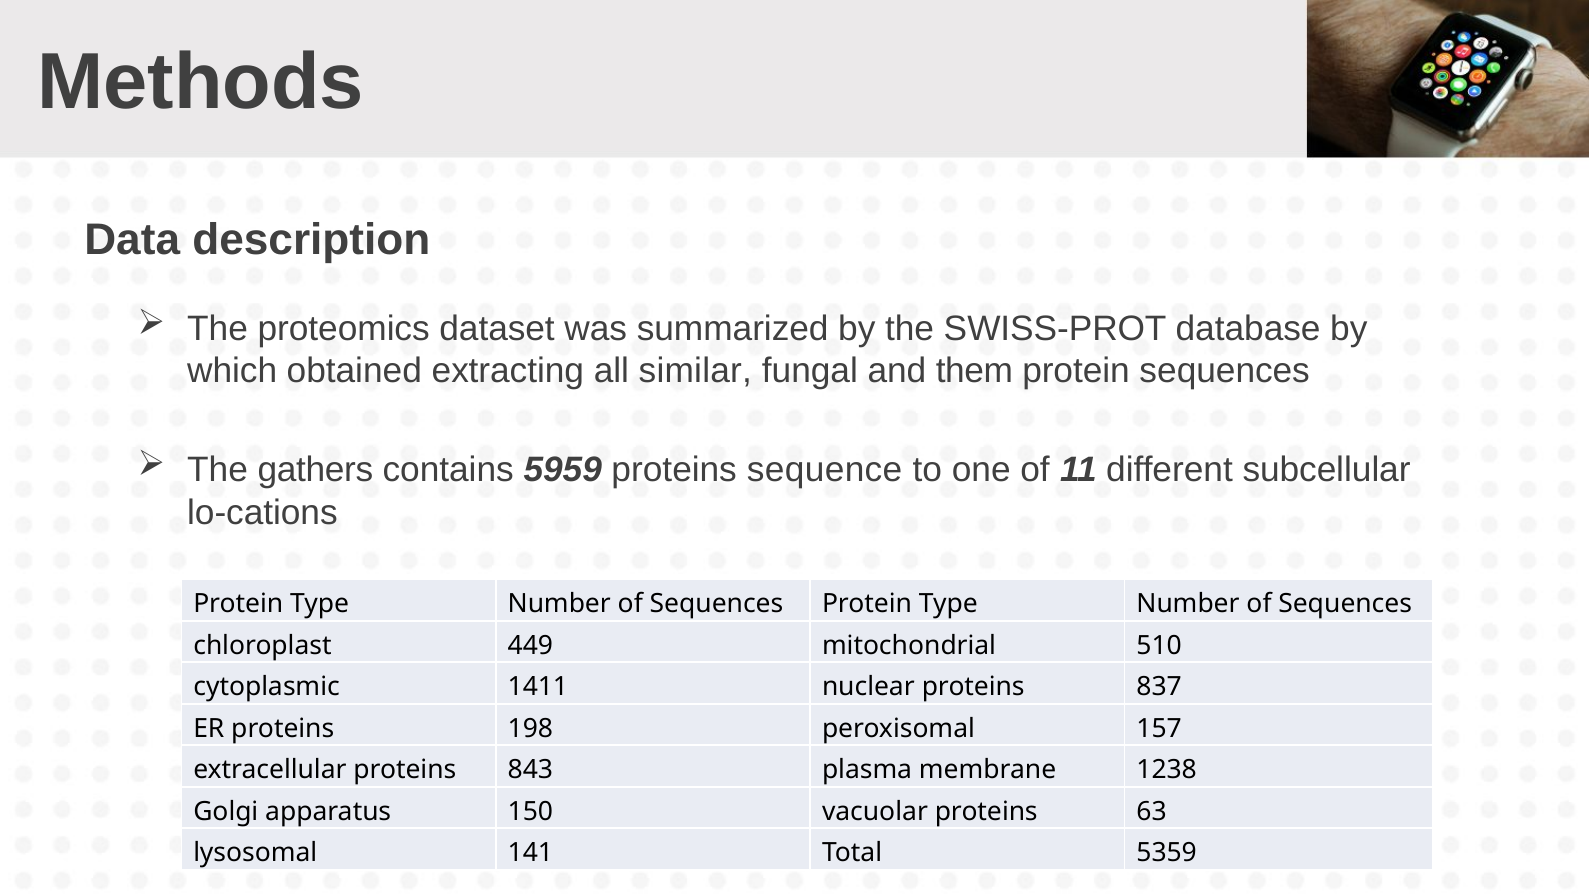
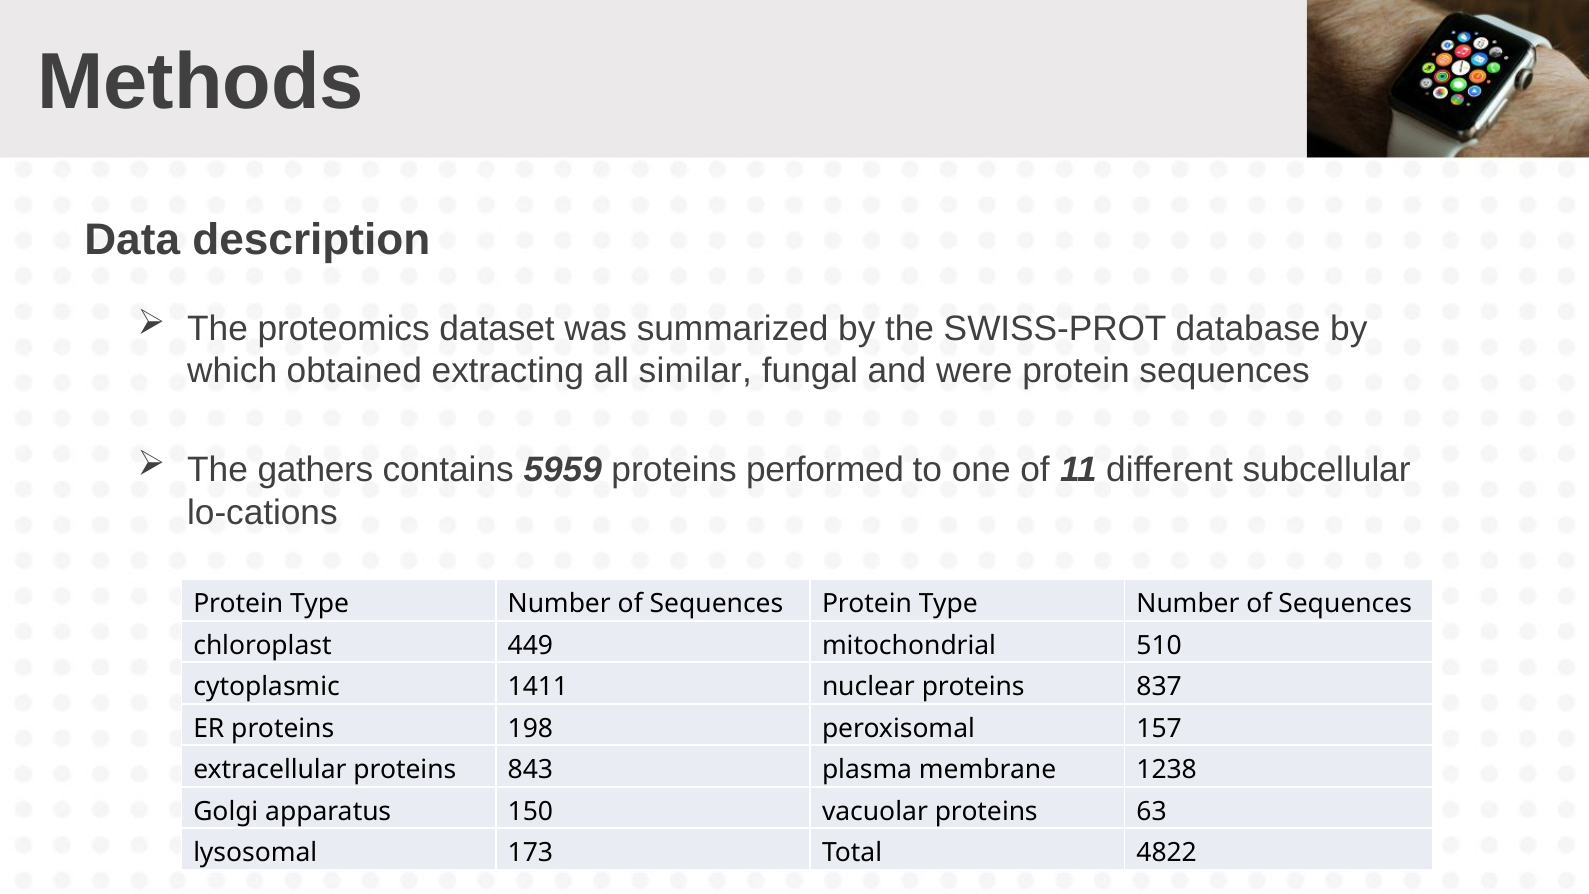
them: them -> were
sequence: sequence -> performed
141: 141 -> 173
5359: 5359 -> 4822
